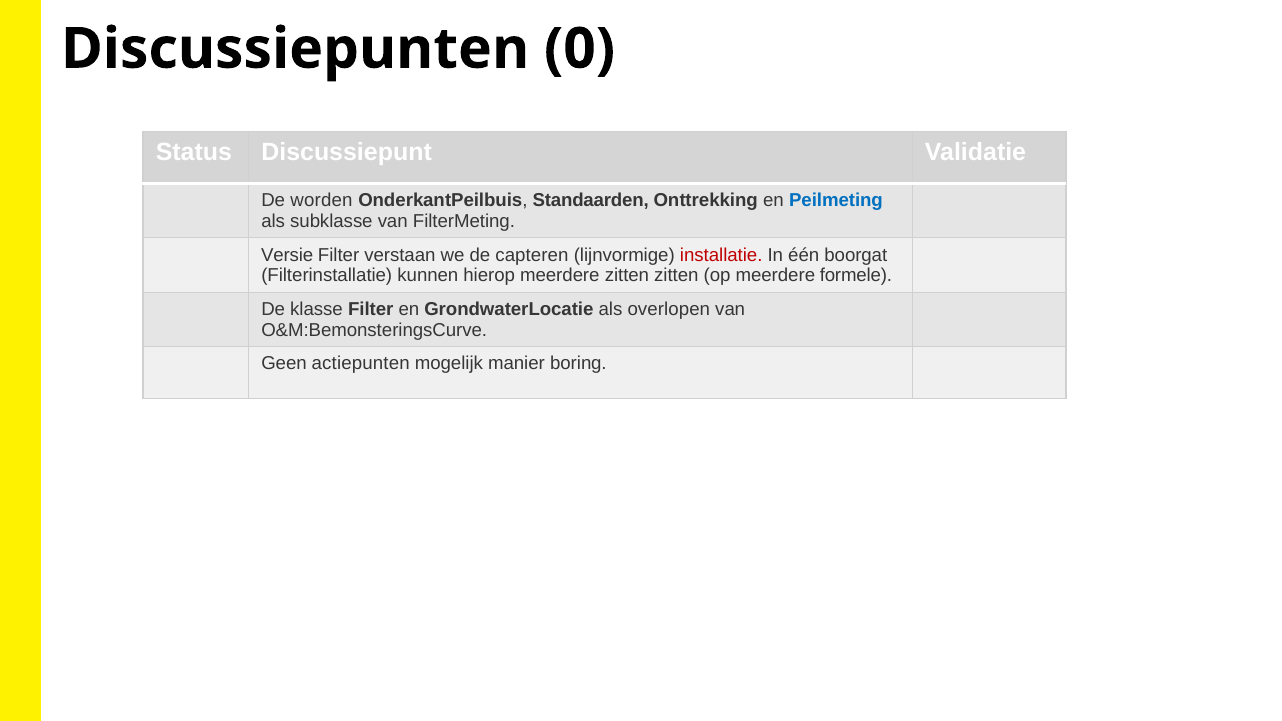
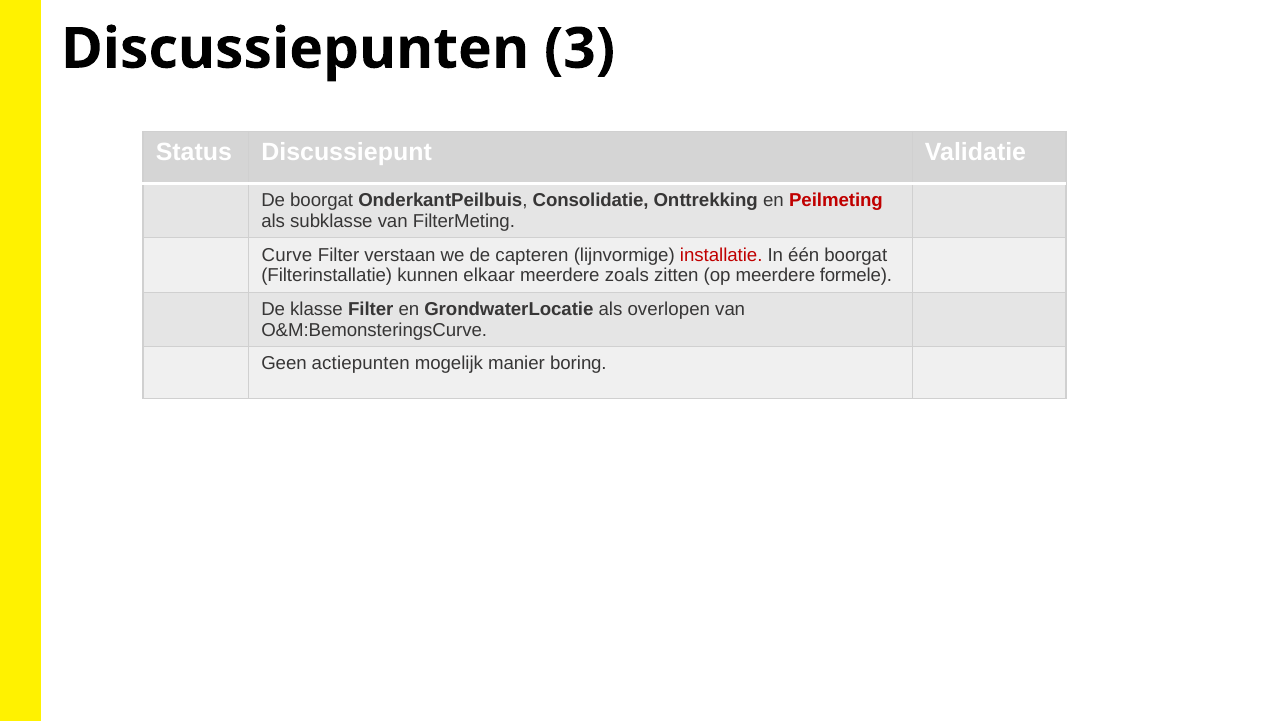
0: 0 -> 3
De worden: worden -> boorgat
Standaarden: Standaarden -> Consolidatie
Peilmeting colour: blue -> red
Versie: Versie -> Curve
hierop: hierop -> elkaar
meerdere zitten: zitten -> zoals
